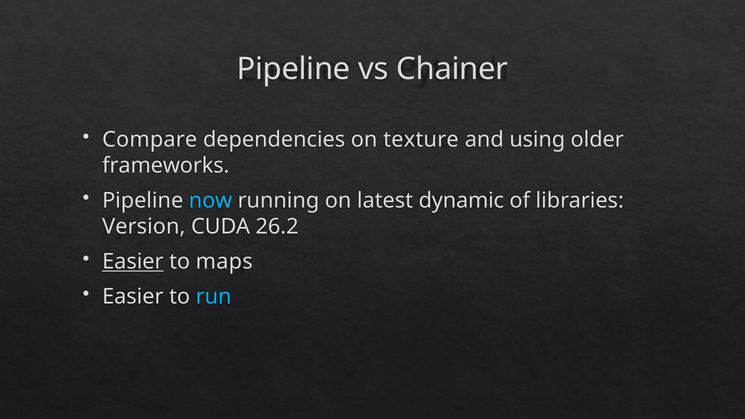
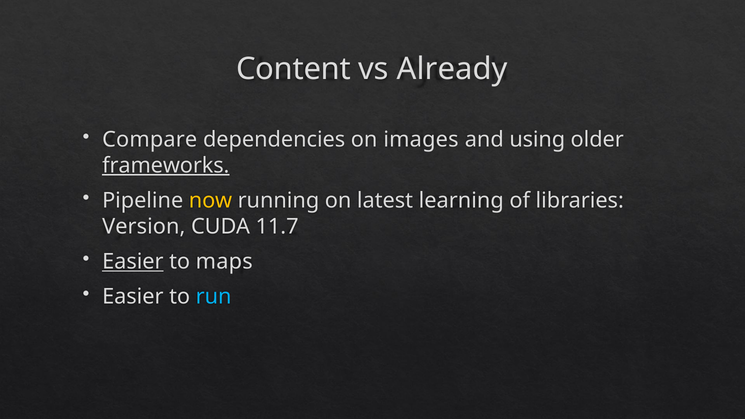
Pipeline at (294, 69): Pipeline -> Content
Chainer: Chainer -> Already
texture: texture -> images
frameworks underline: none -> present
now colour: light blue -> yellow
dynamic: dynamic -> learning
26.2: 26.2 -> 11.7
